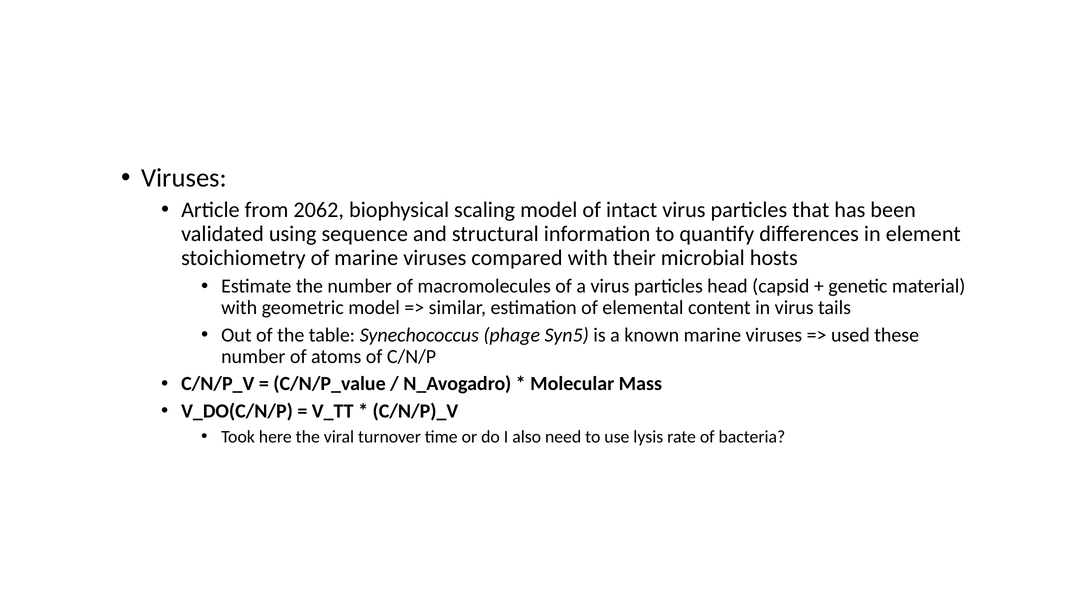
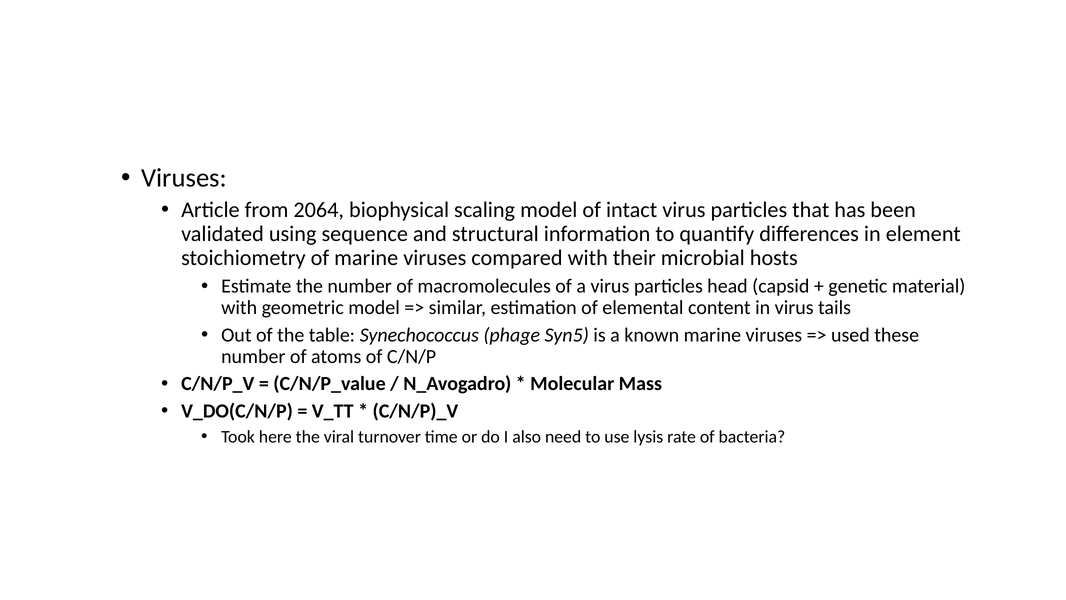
2062: 2062 -> 2064
